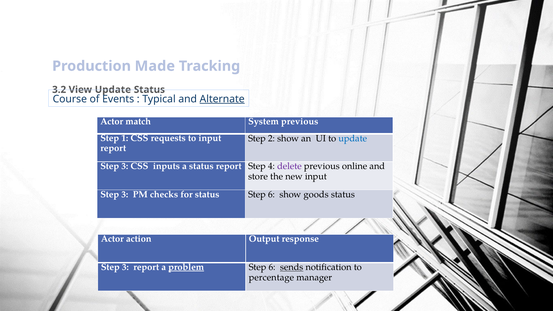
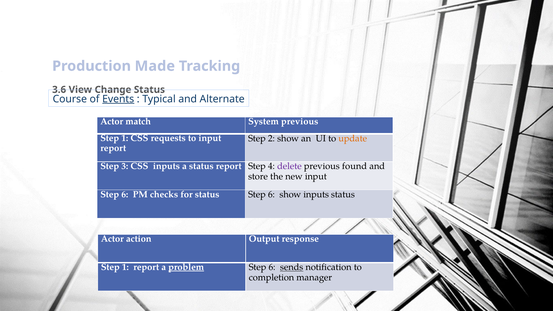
3.2: 3.2 -> 3.6
View Update: Update -> Change
Events underline: none -> present
Alternate underline: present -> none
update at (353, 138) colour: blue -> orange
online: online -> found
3 at (125, 194): 3 -> 6
show goods: goods -> inputs
3 at (125, 267): 3 -> 1
percentage: percentage -> completion
